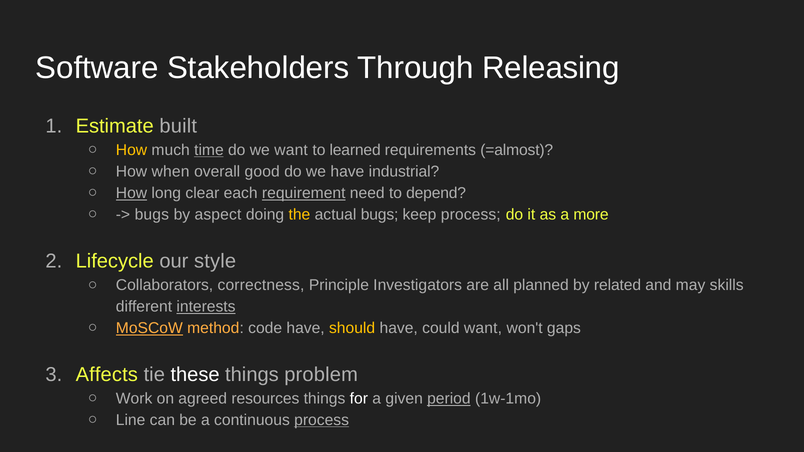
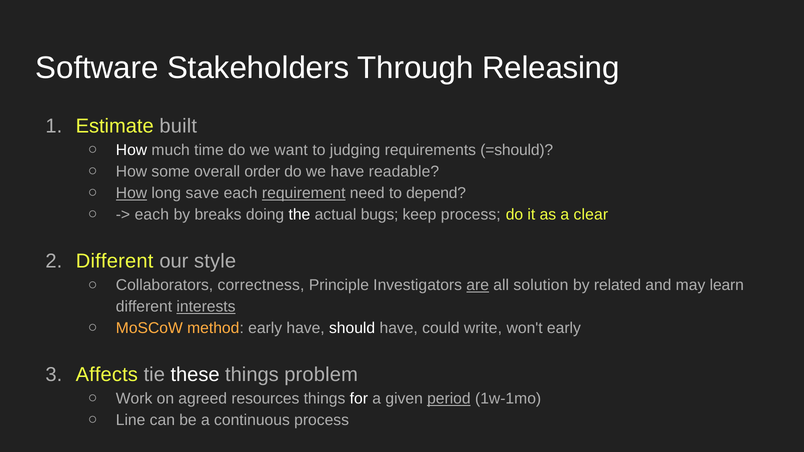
How at (131, 150) colour: yellow -> white
time underline: present -> none
learned: learned -> judging
=almost: =almost -> =should
when: when -> some
good: good -> order
industrial: industrial -> readable
clear: clear -> save
bugs at (152, 215): bugs -> each
aspect: aspect -> breaks
the colour: yellow -> white
more: more -> clear
Lifecycle at (115, 261): Lifecycle -> Different
are underline: none -> present
planned: planned -> solution
skills: skills -> learn
MoSCoW underline: present -> none
method code: code -> early
should colour: yellow -> white
could want: want -> write
won't gaps: gaps -> early
process at (322, 420) underline: present -> none
